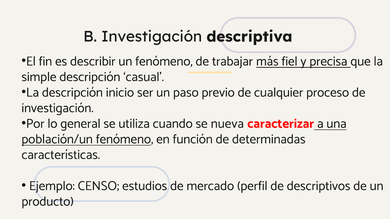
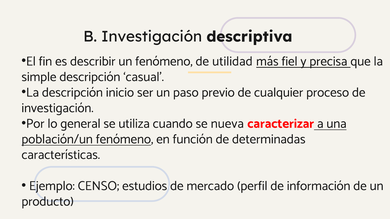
trabajar: trabajar -> utilidad
descriptivos: descriptivos -> información
